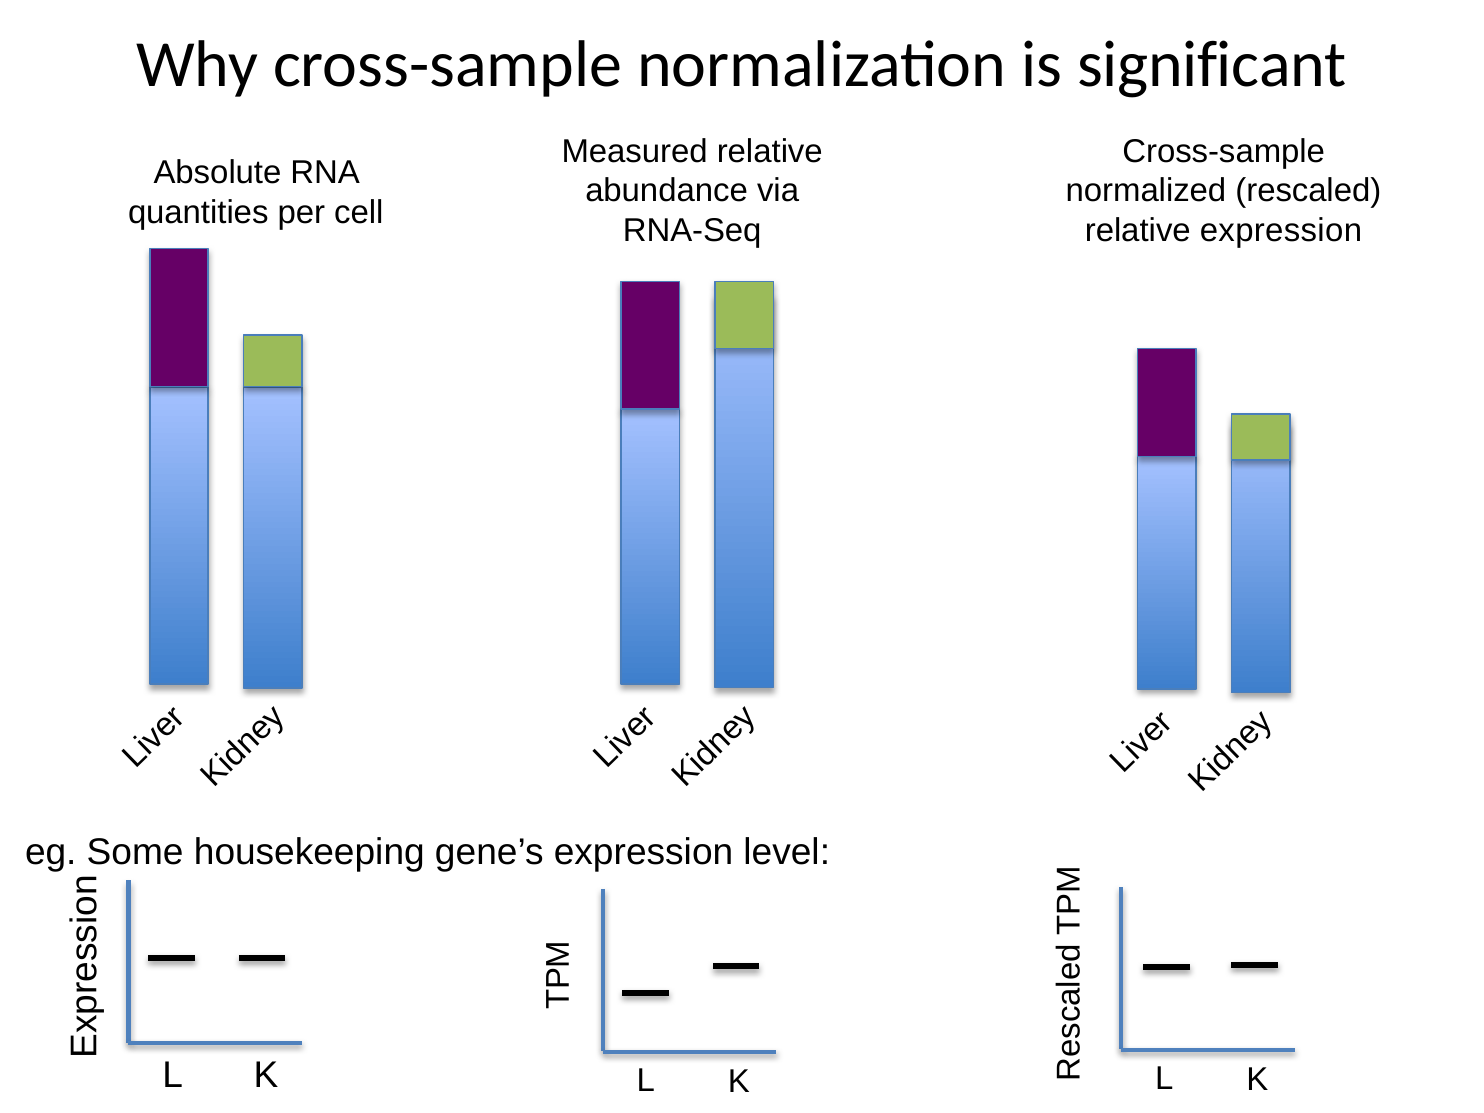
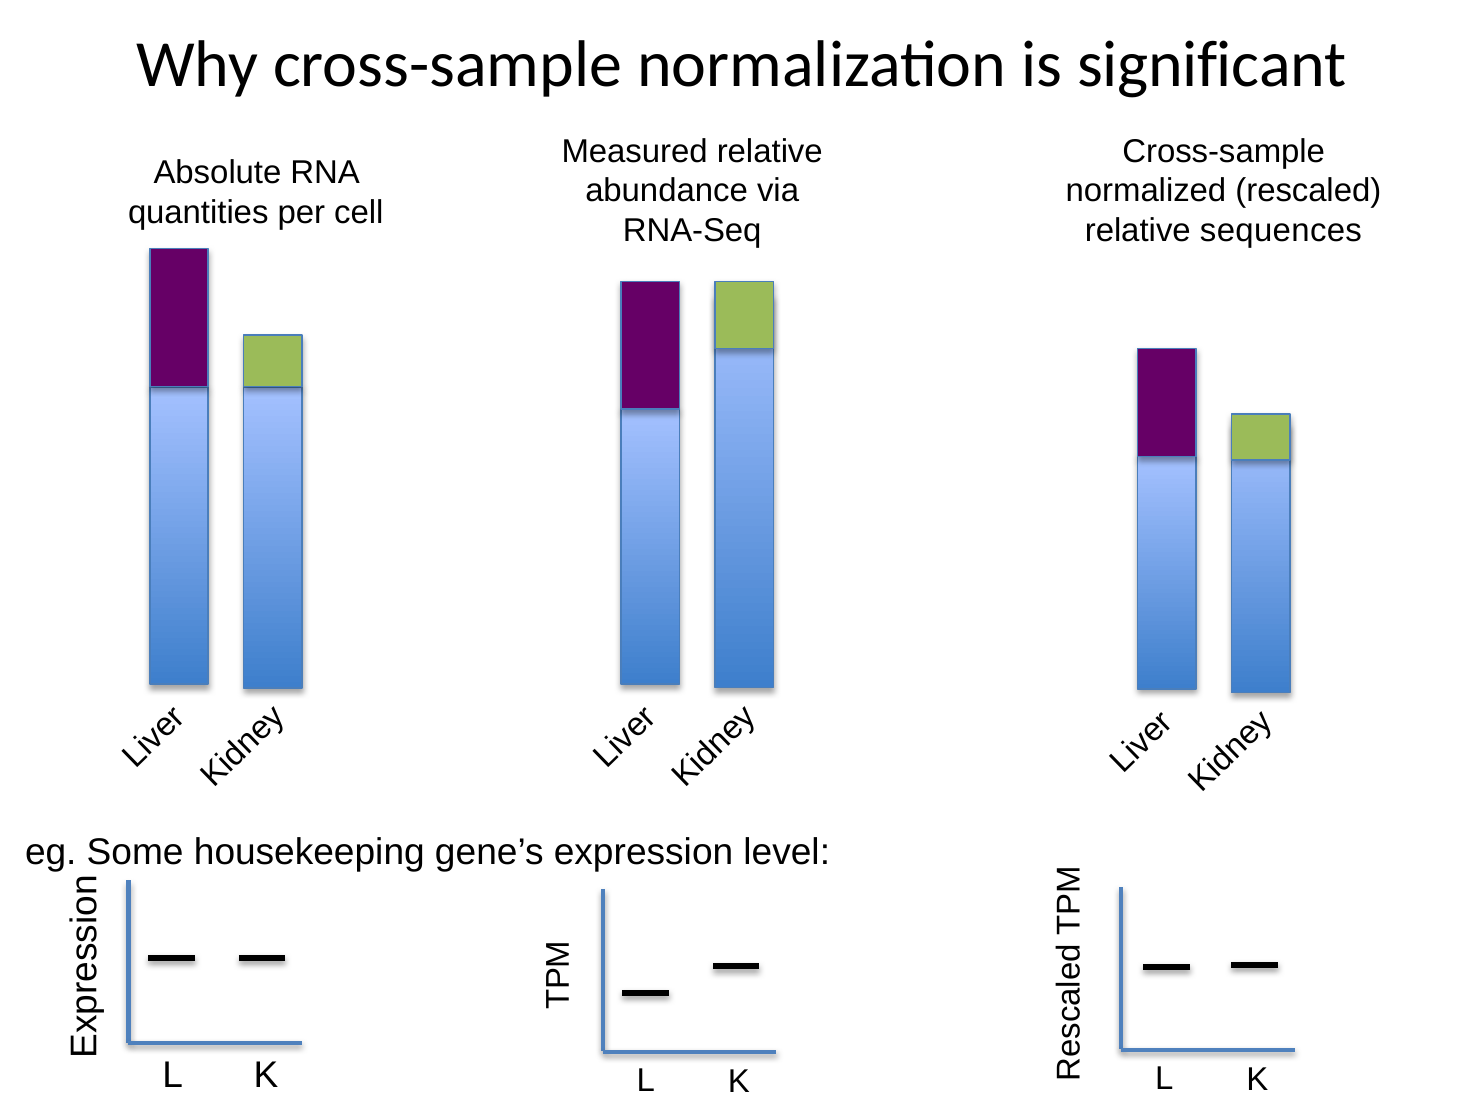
relative expression: expression -> sequences
